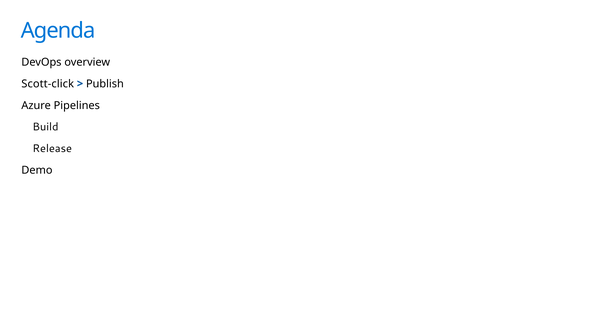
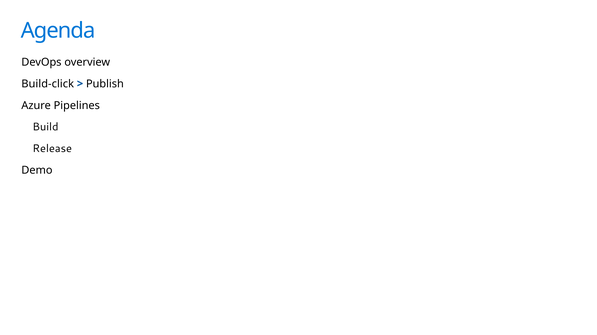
Scott-click: Scott-click -> Build-click
